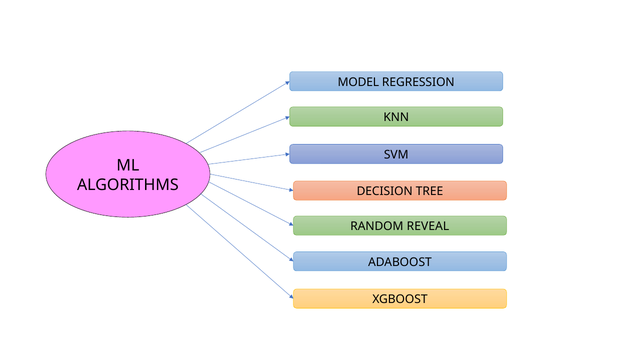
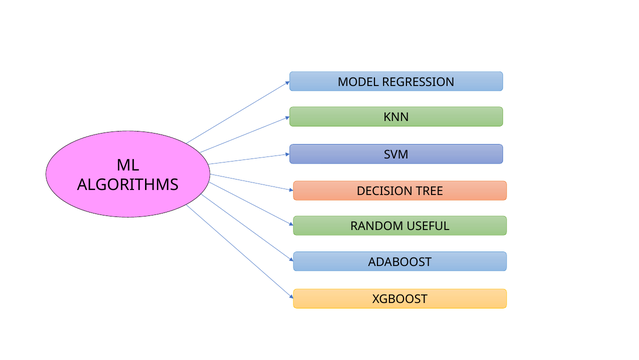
REVEAL: REVEAL -> USEFUL
